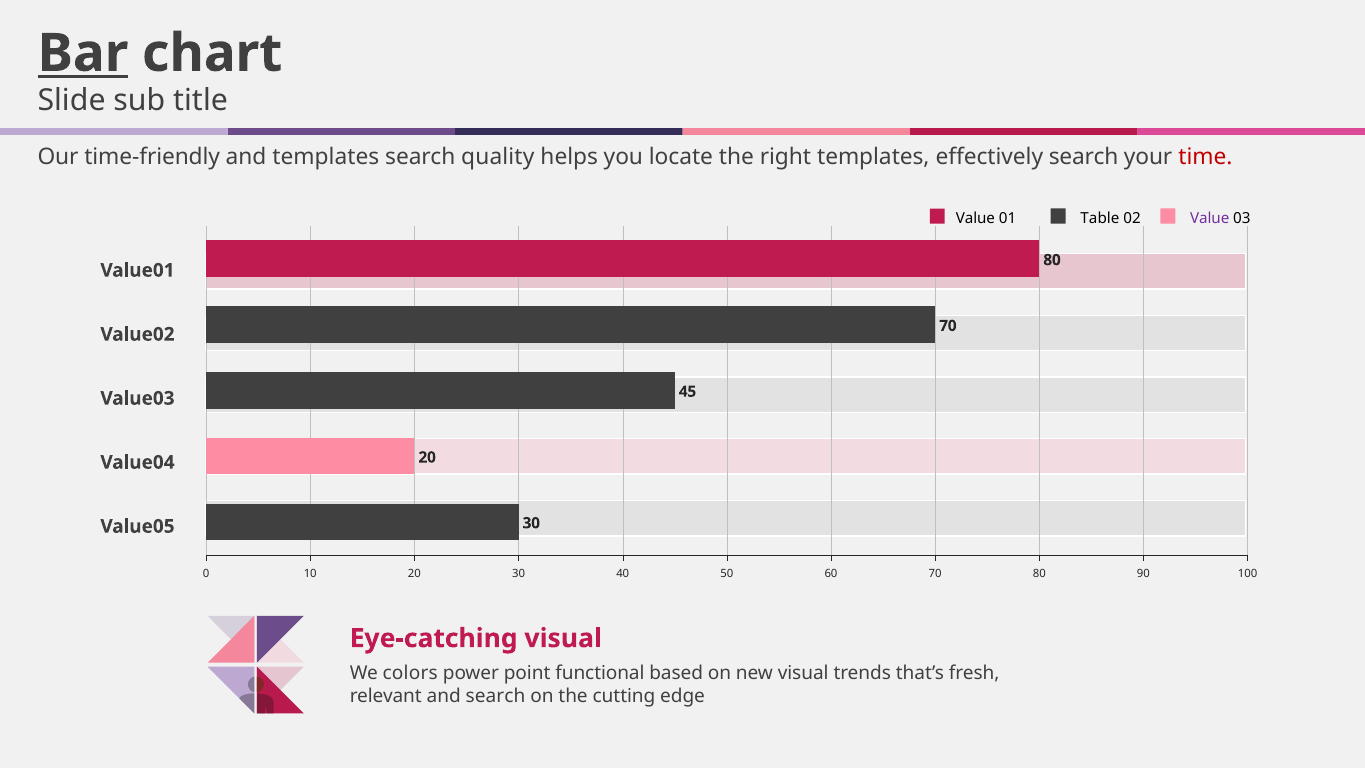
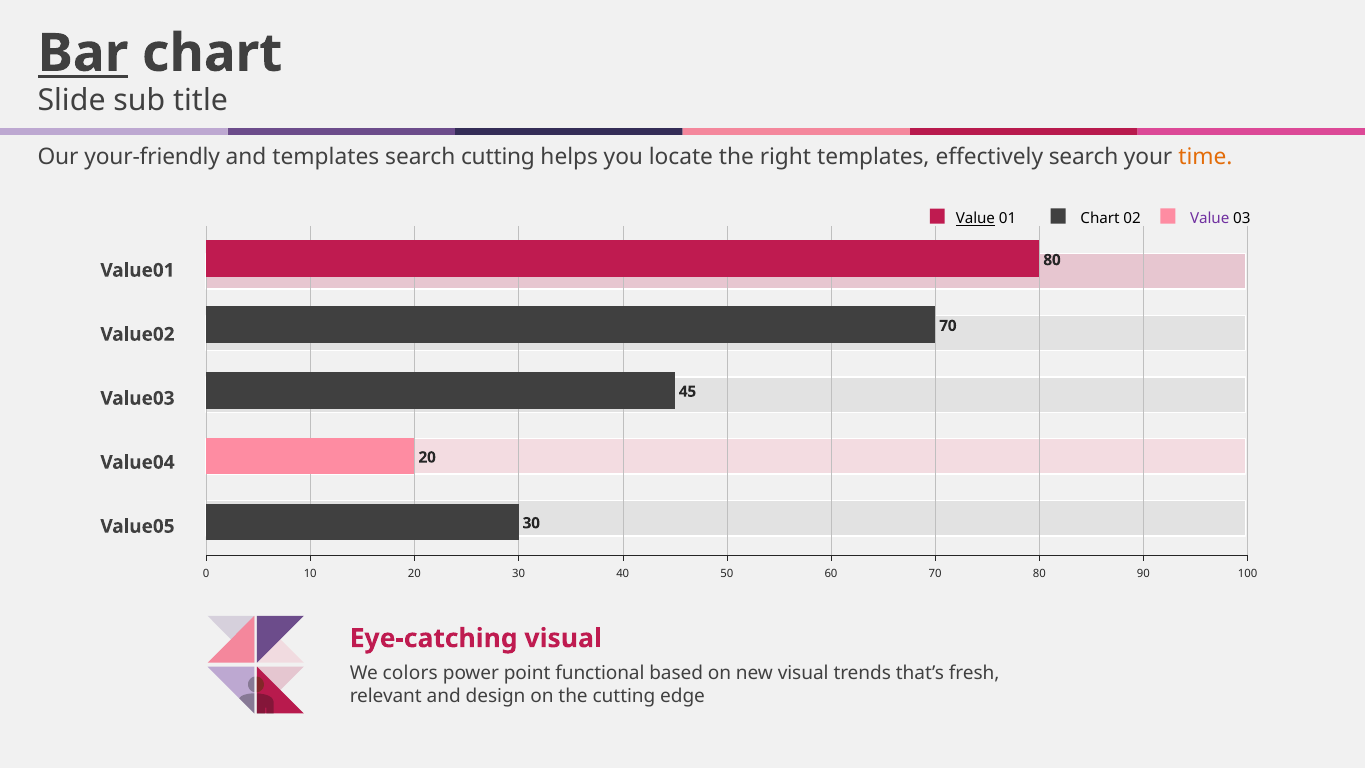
time-friendly: time-friendly -> your-friendly
search quality: quality -> cutting
time colour: red -> orange
Value at (975, 219) underline: none -> present
01 Table: Table -> Chart
and search: search -> design
